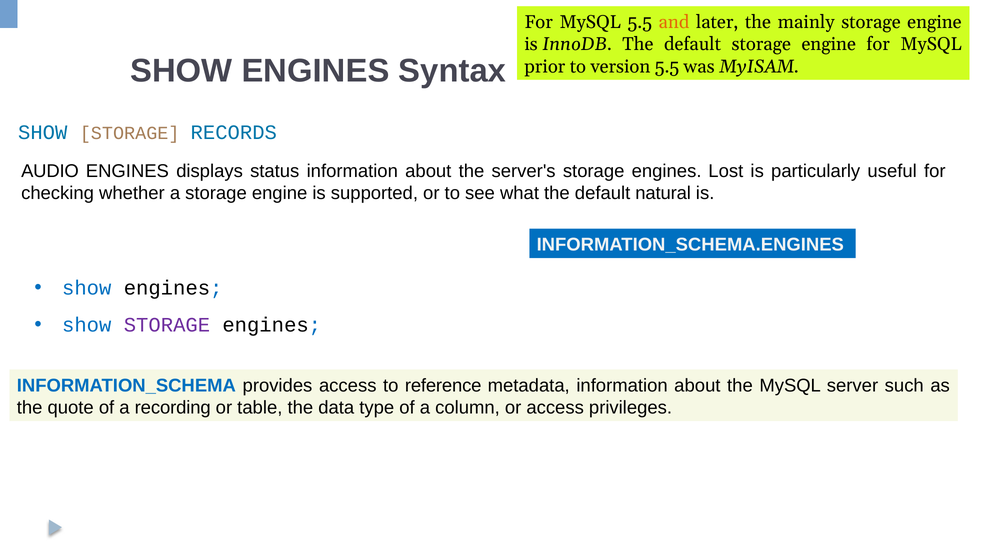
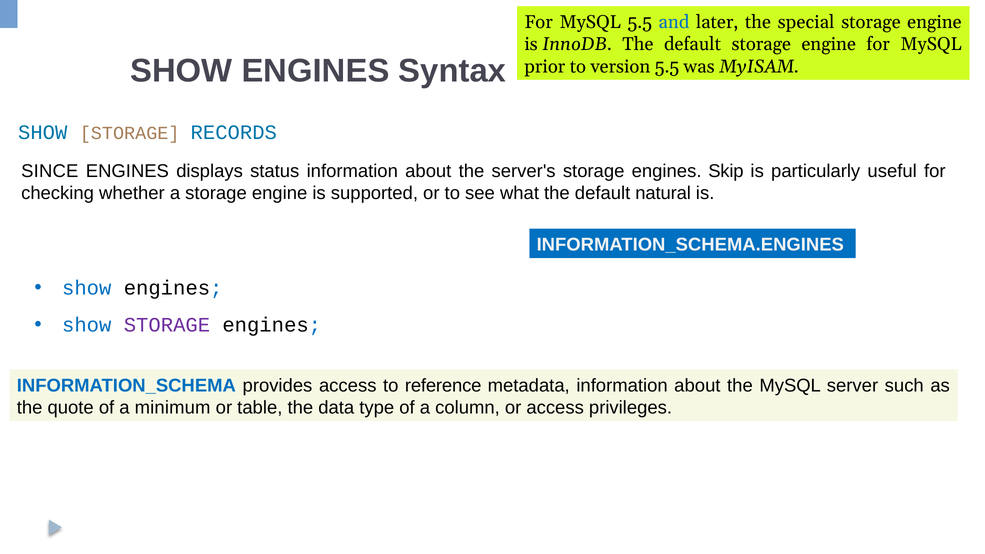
and colour: orange -> blue
mainly: mainly -> special
AUDIO: AUDIO -> SINCE
Lost: Lost -> Skip
recording: recording -> minimum
